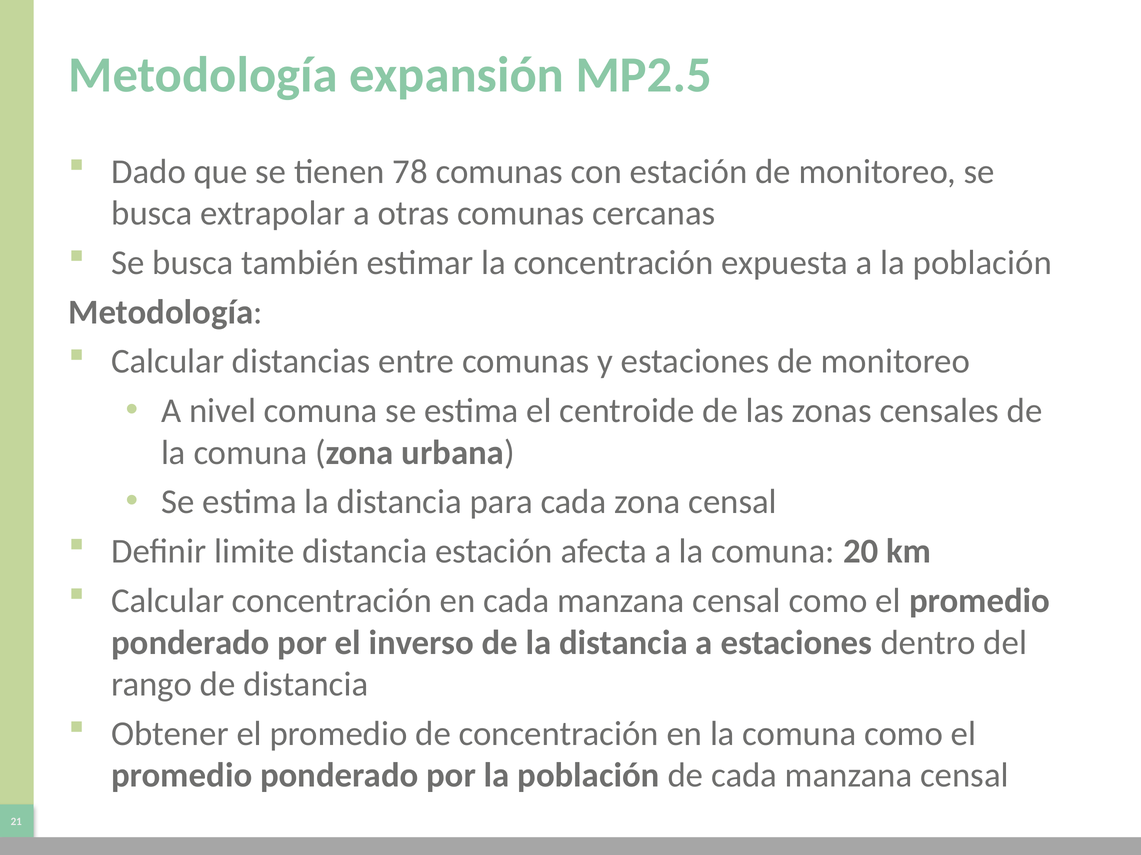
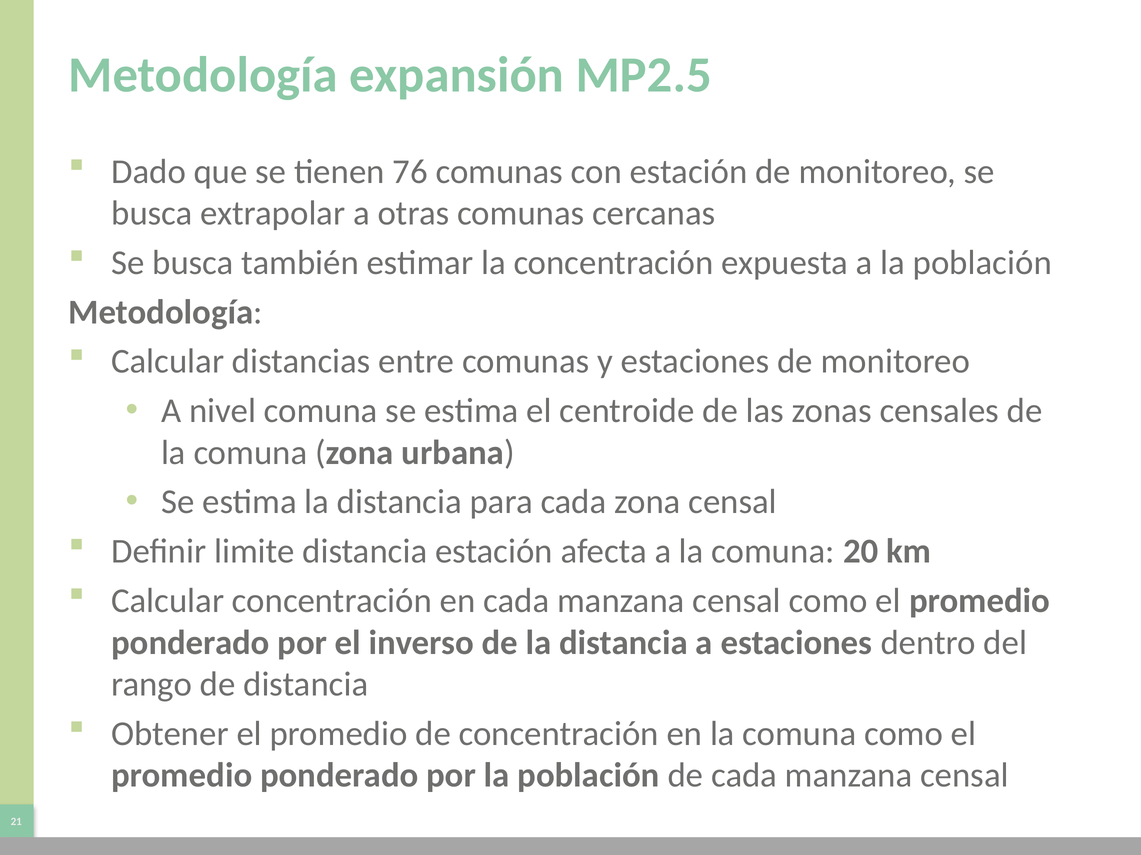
78: 78 -> 76
